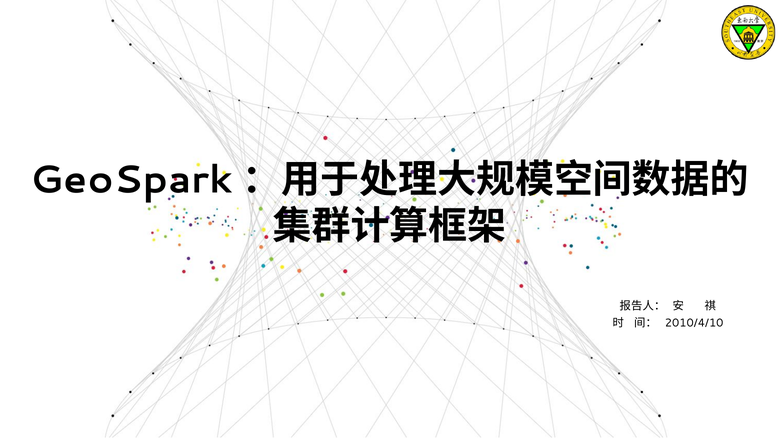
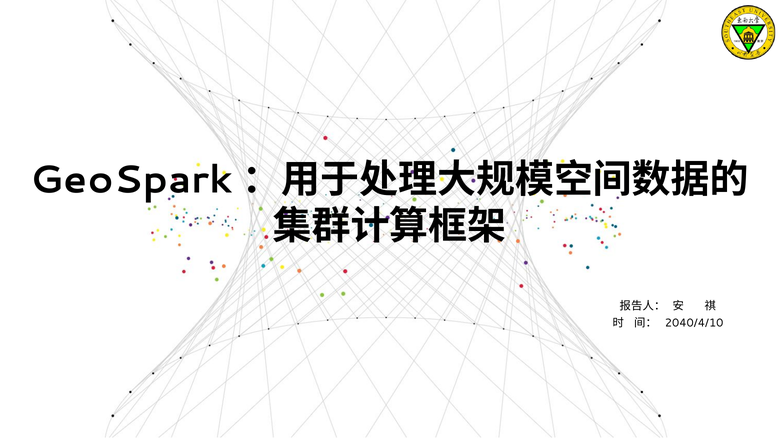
2010/4/10: 2010/4/10 -> 2040/4/10
